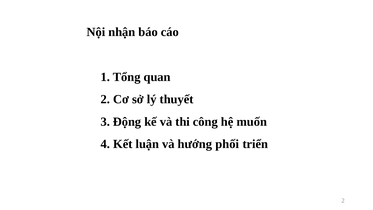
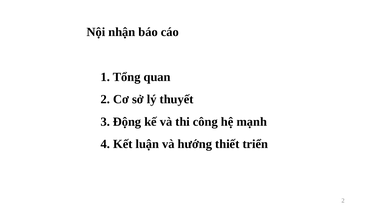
muốn: muốn -> mạnh
phối: phối -> thiết
